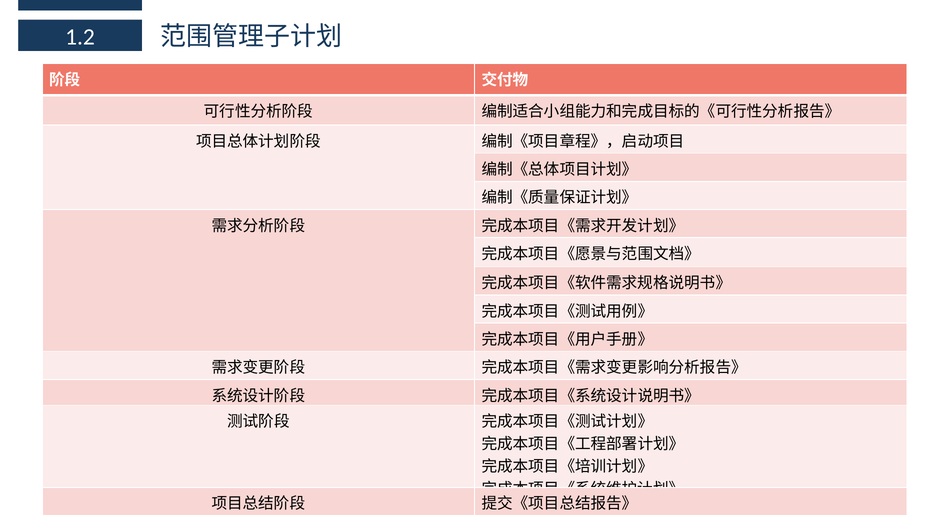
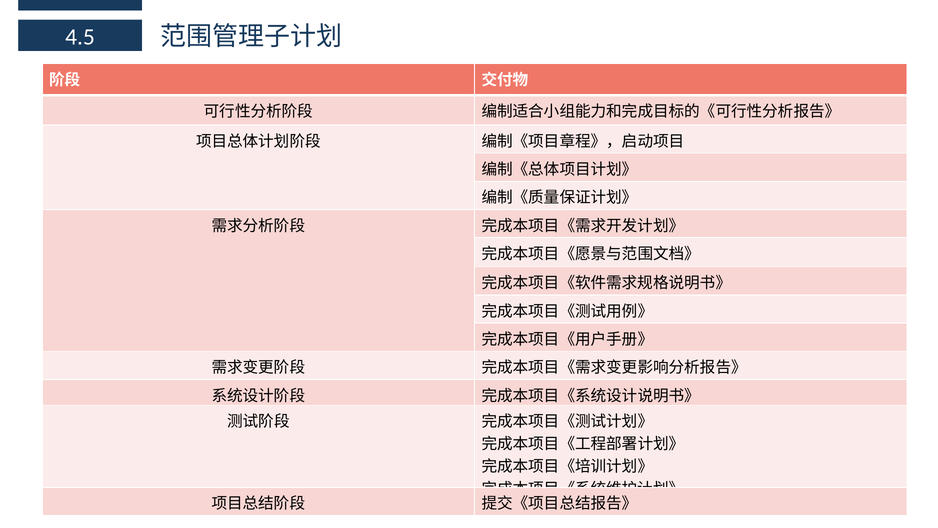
1.2: 1.2 -> 4.5
